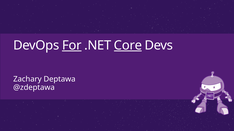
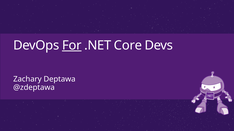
Core underline: present -> none
